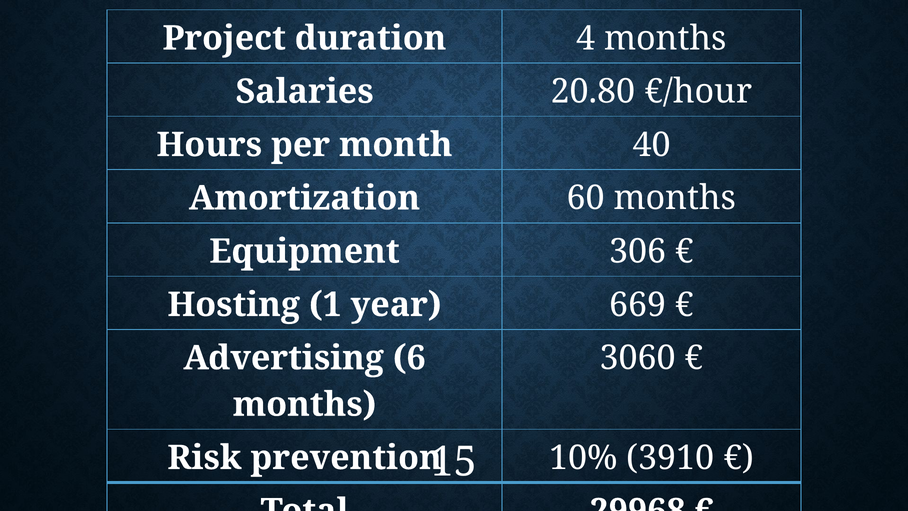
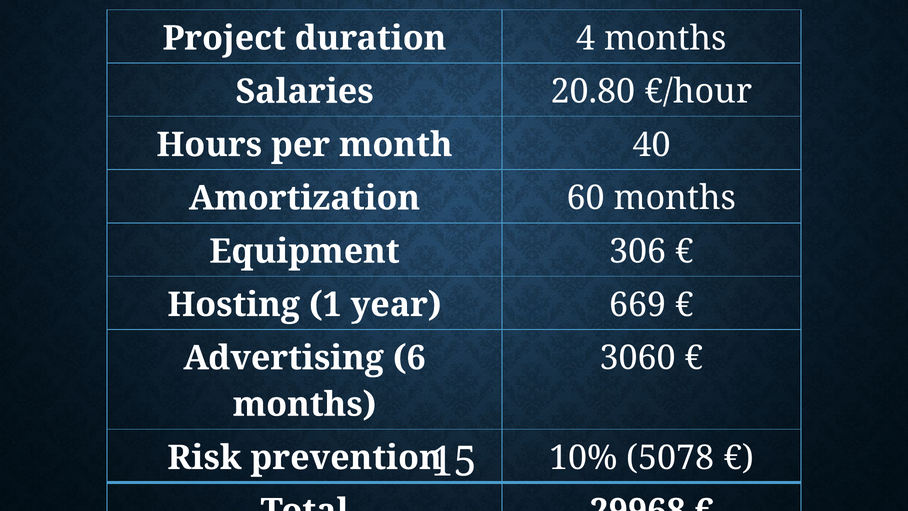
3910: 3910 -> 5078
